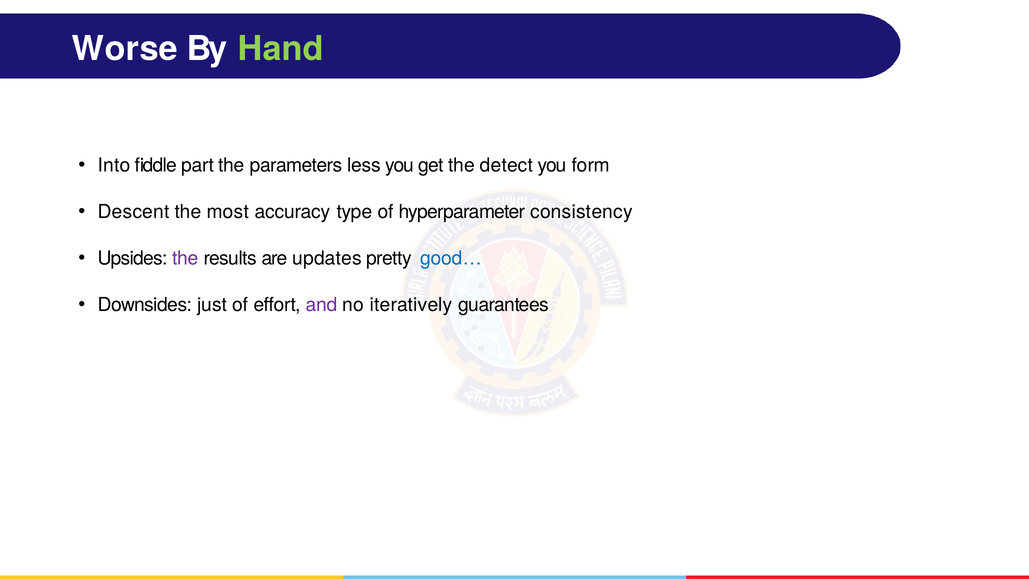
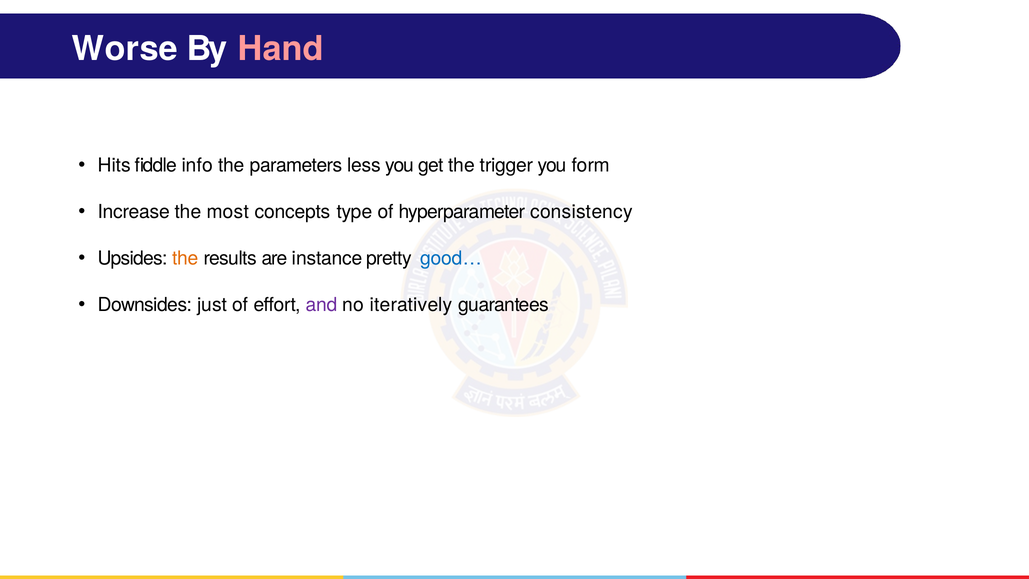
Hand colour: light green -> pink
Into: Into -> Hits
part: part -> info
detect: detect -> trigger
Descent: Descent -> Increase
accuracy: accuracy -> concepts
the at (185, 258) colour: purple -> orange
updates: updates -> instance
